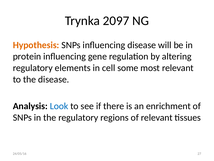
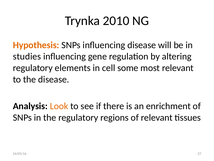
2097: 2097 -> 2010
protein: protein -> studies
Look colour: blue -> orange
